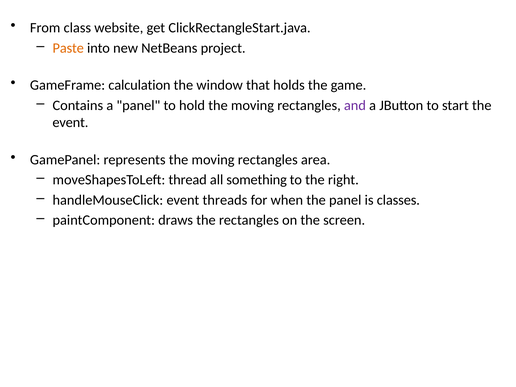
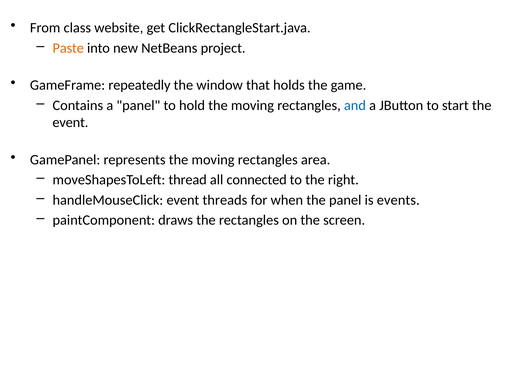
calculation: calculation -> repeatedly
and colour: purple -> blue
something: something -> connected
classes: classes -> events
